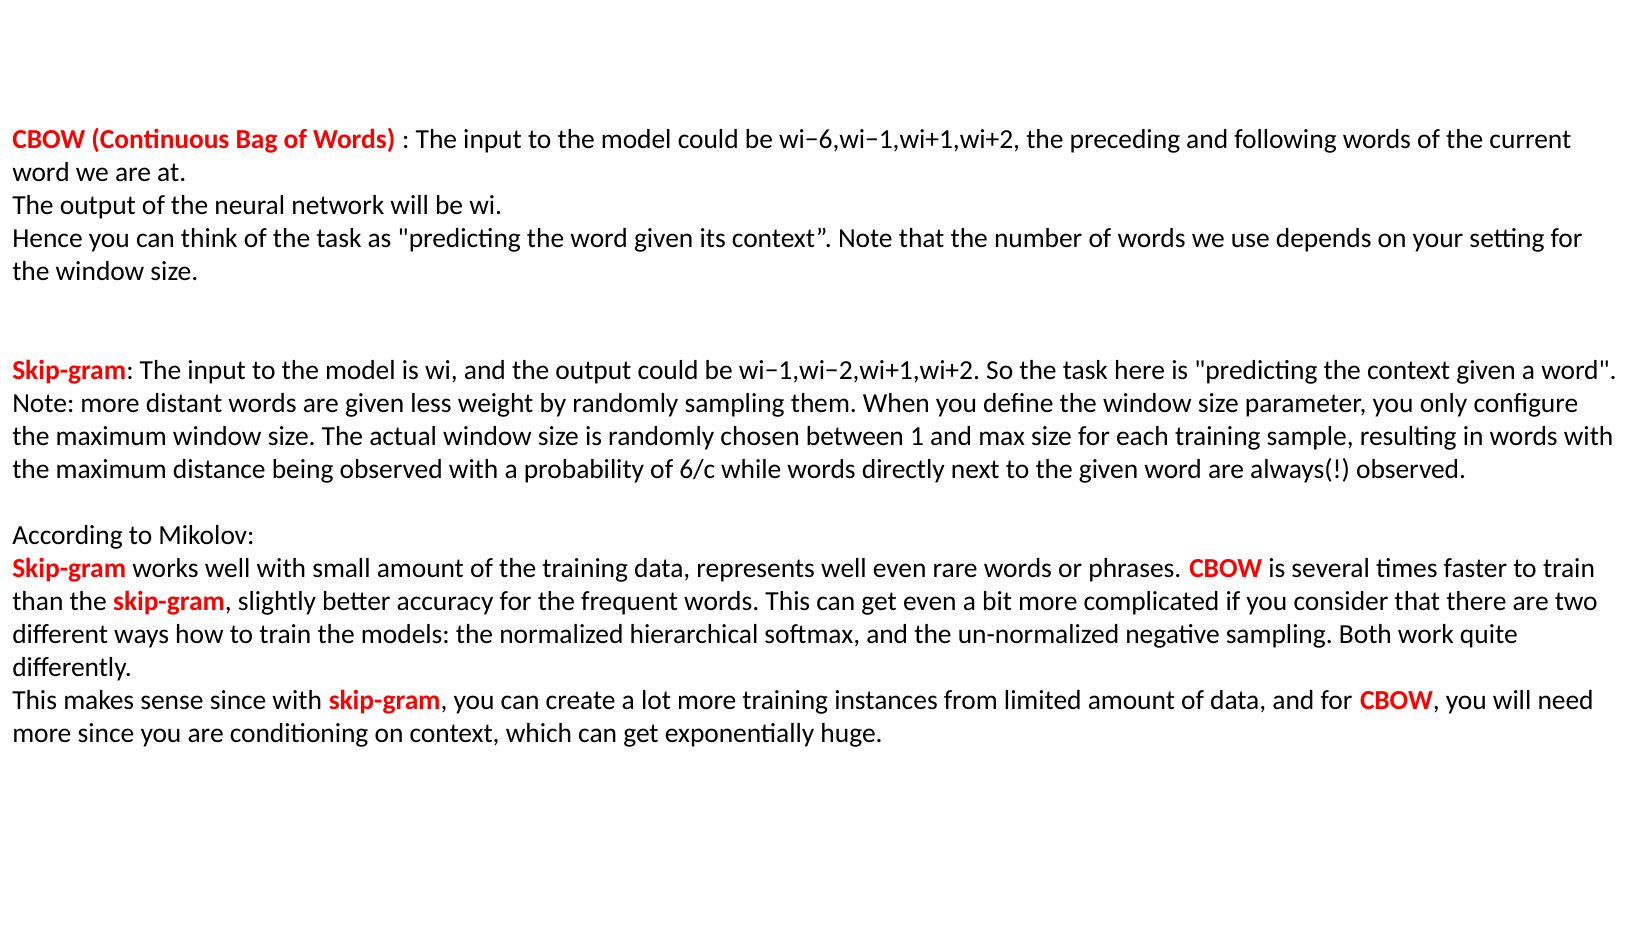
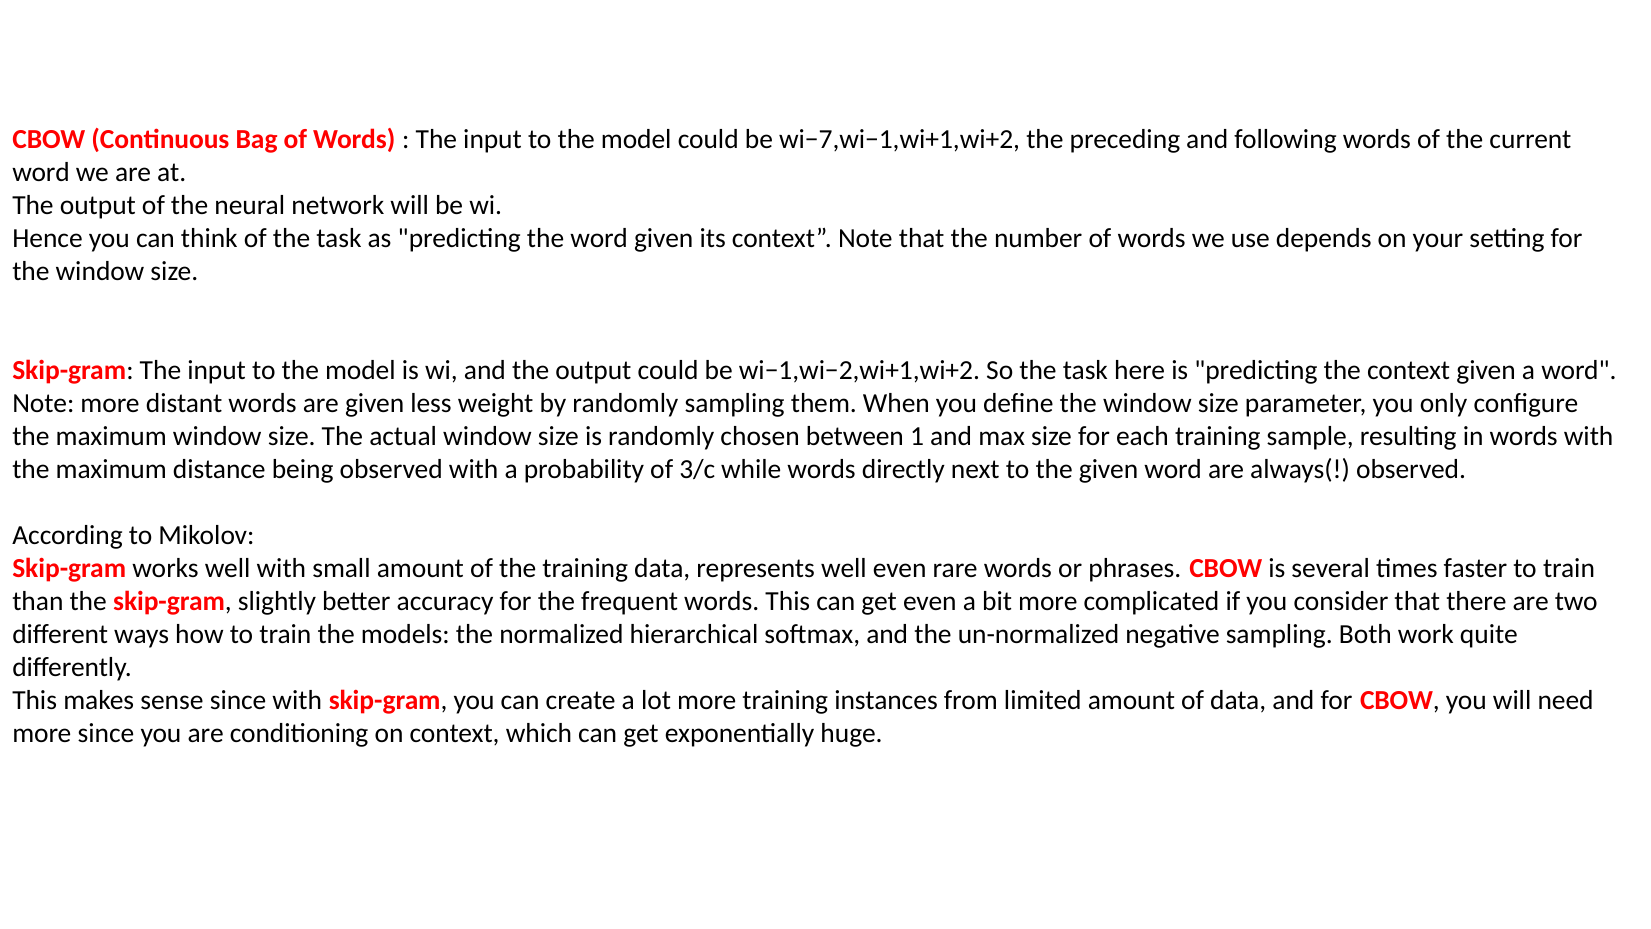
wi−6,wi−1,wi+1,wi+2: wi−6,wi−1,wi+1,wi+2 -> wi−7,wi−1,wi+1,wi+2
6/c: 6/c -> 3/c
